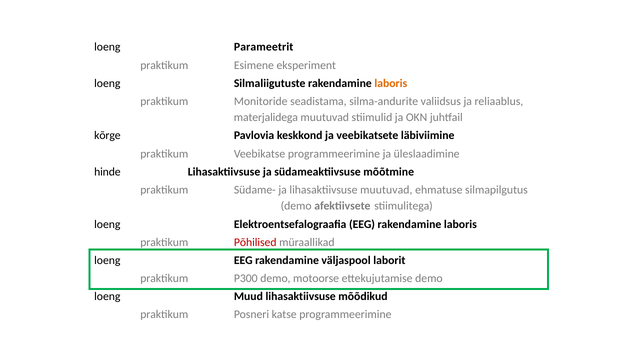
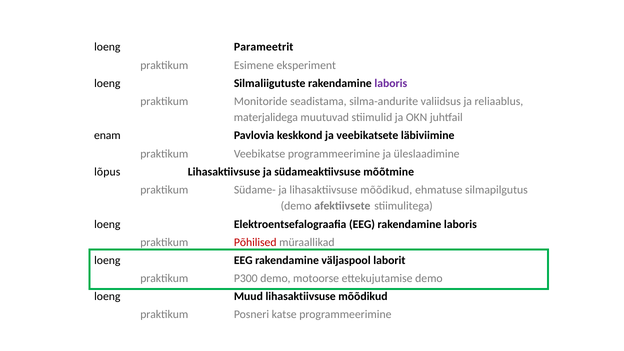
laboris at (391, 83) colour: orange -> purple
kõrge: kõrge -> enam
hinde: hinde -> lõpus
ja lihasaktiivsuse muutuvad: muutuvad -> mõõdikud
